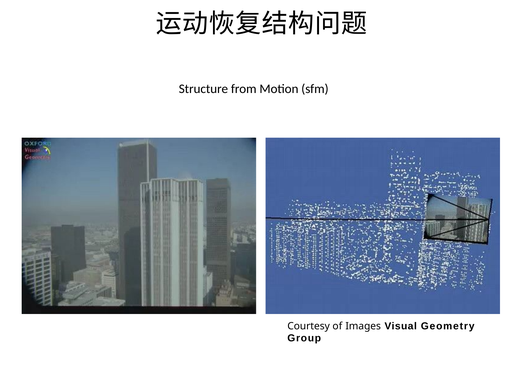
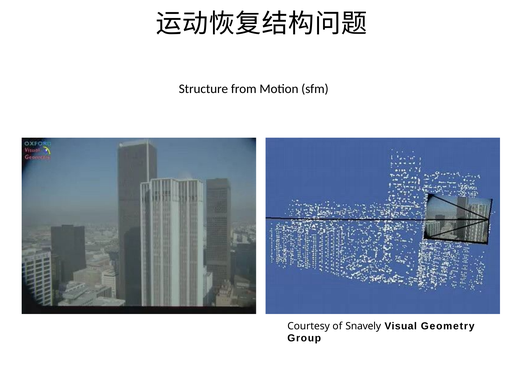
Images: Images -> Snavely
